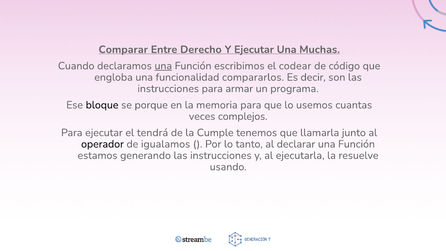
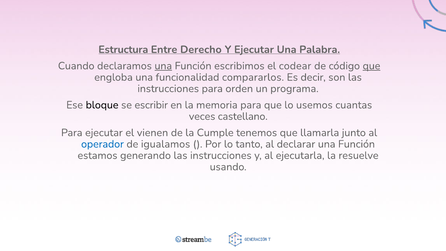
Comparar: Comparar -> Estructura
Muchas: Muchas -> Palabra
que at (372, 66) underline: none -> present
armar: armar -> orden
porque: porque -> escribir
complejos: complejos -> castellano
tendrá: tendrá -> vienen
operador colour: black -> blue
